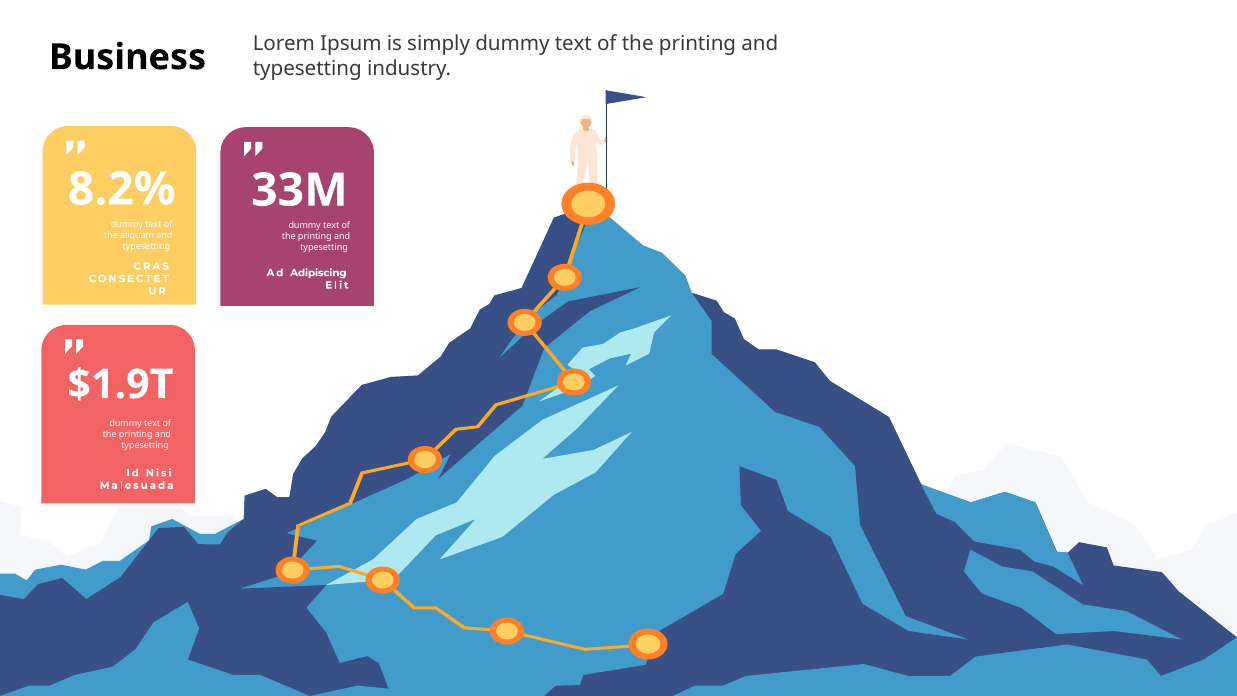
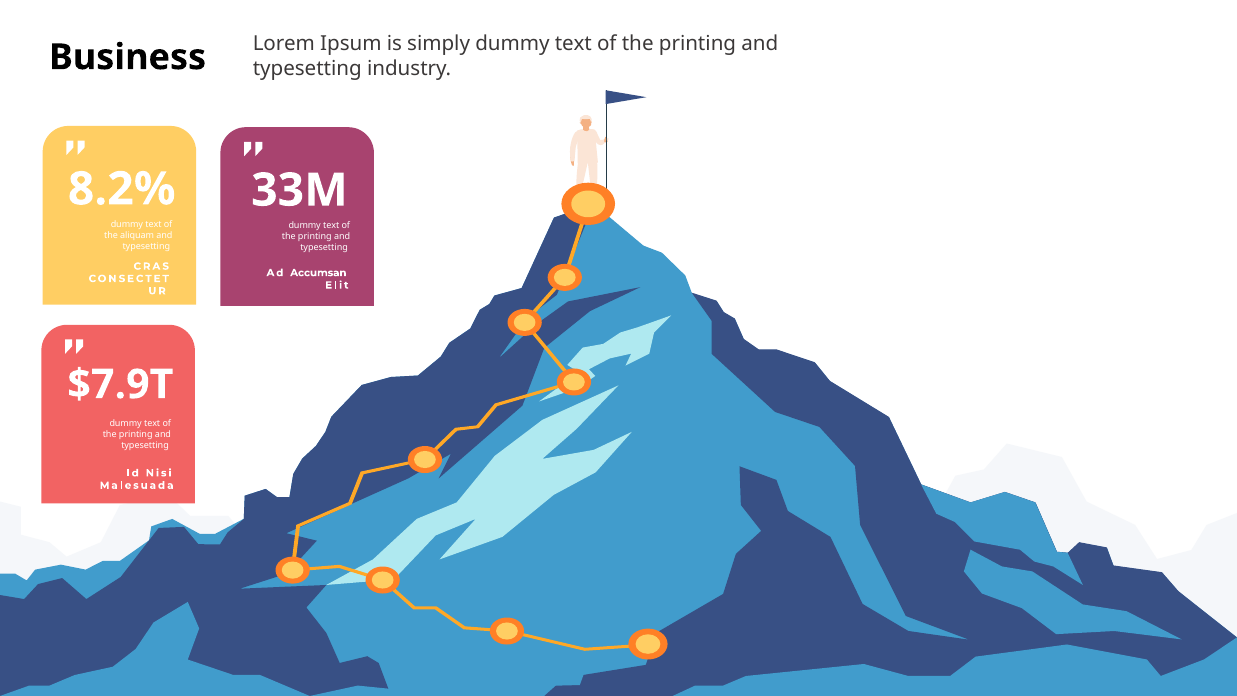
Adipiscing: Adipiscing -> Accumsan
$1.9T: $1.9T -> $7.9T
